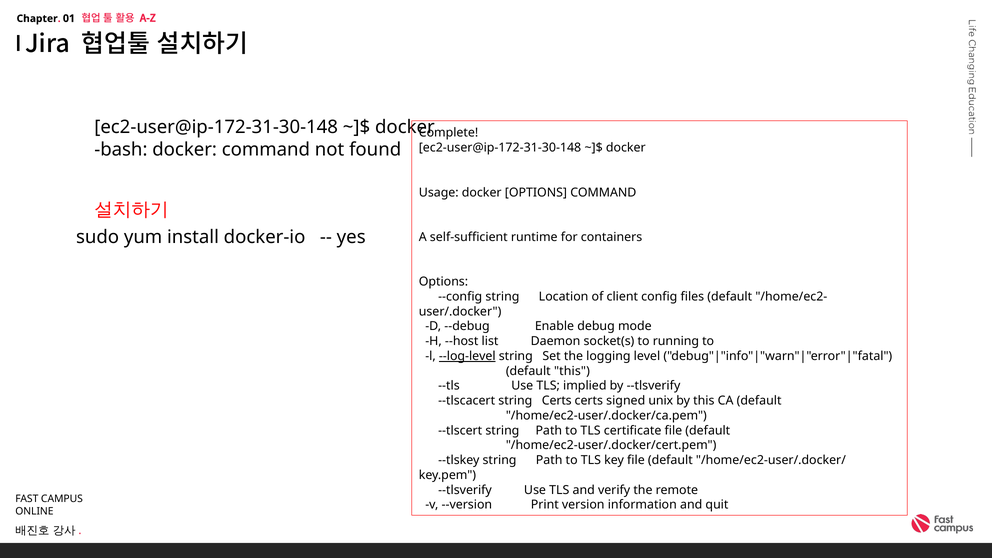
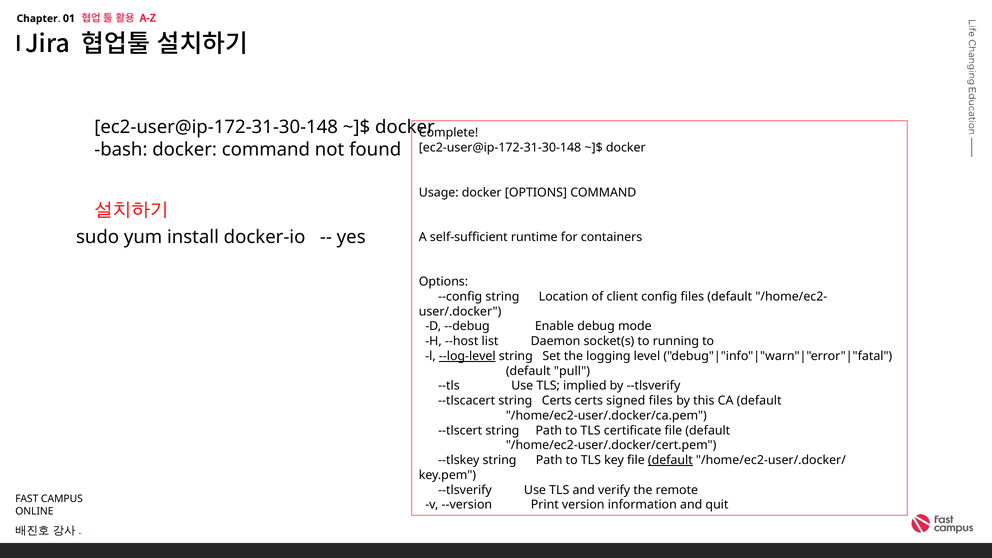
default this: this -> pull
signed unix: unix -> files
default at (670, 460) underline: none -> present
